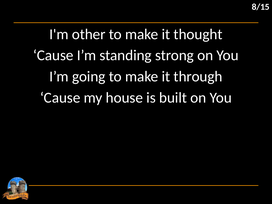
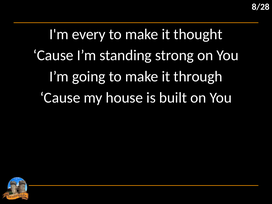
8/15: 8/15 -> 8/28
other: other -> every
